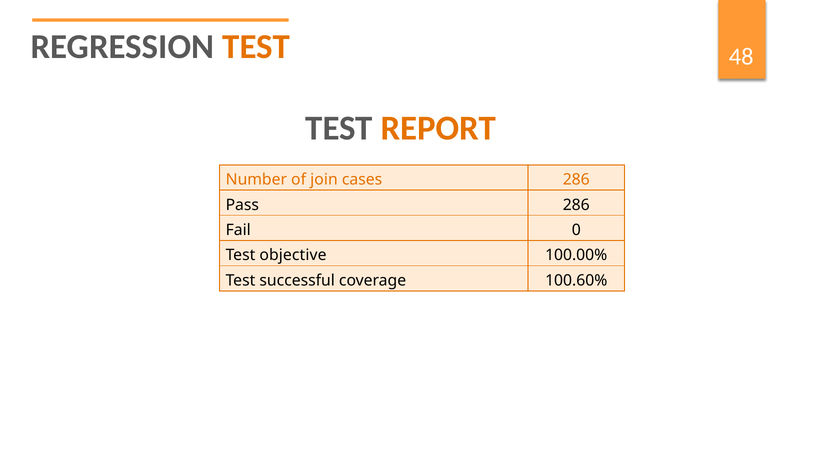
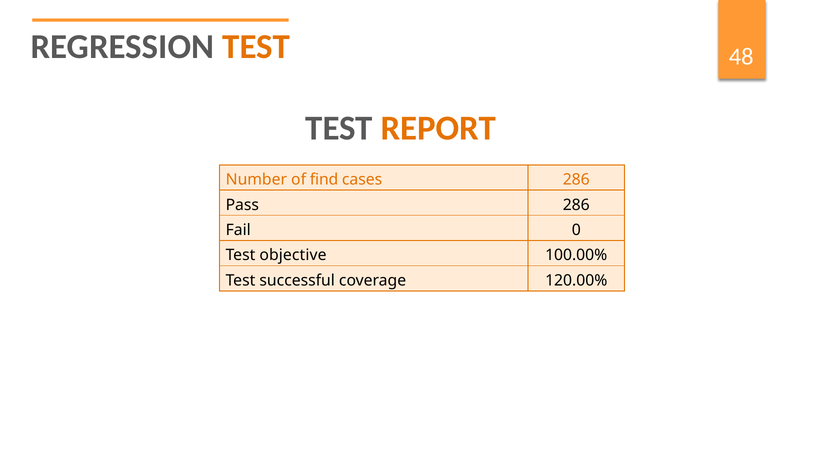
join: join -> find
100.60%: 100.60% -> 120.00%
